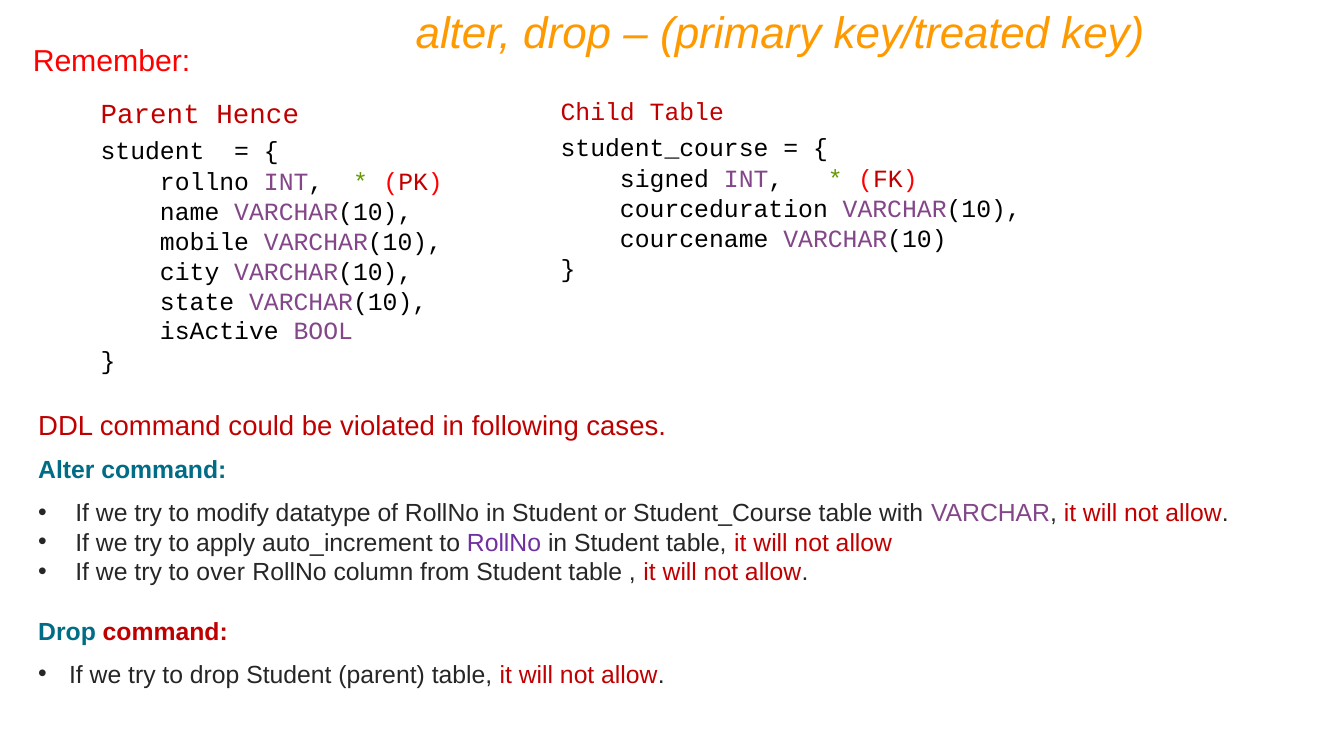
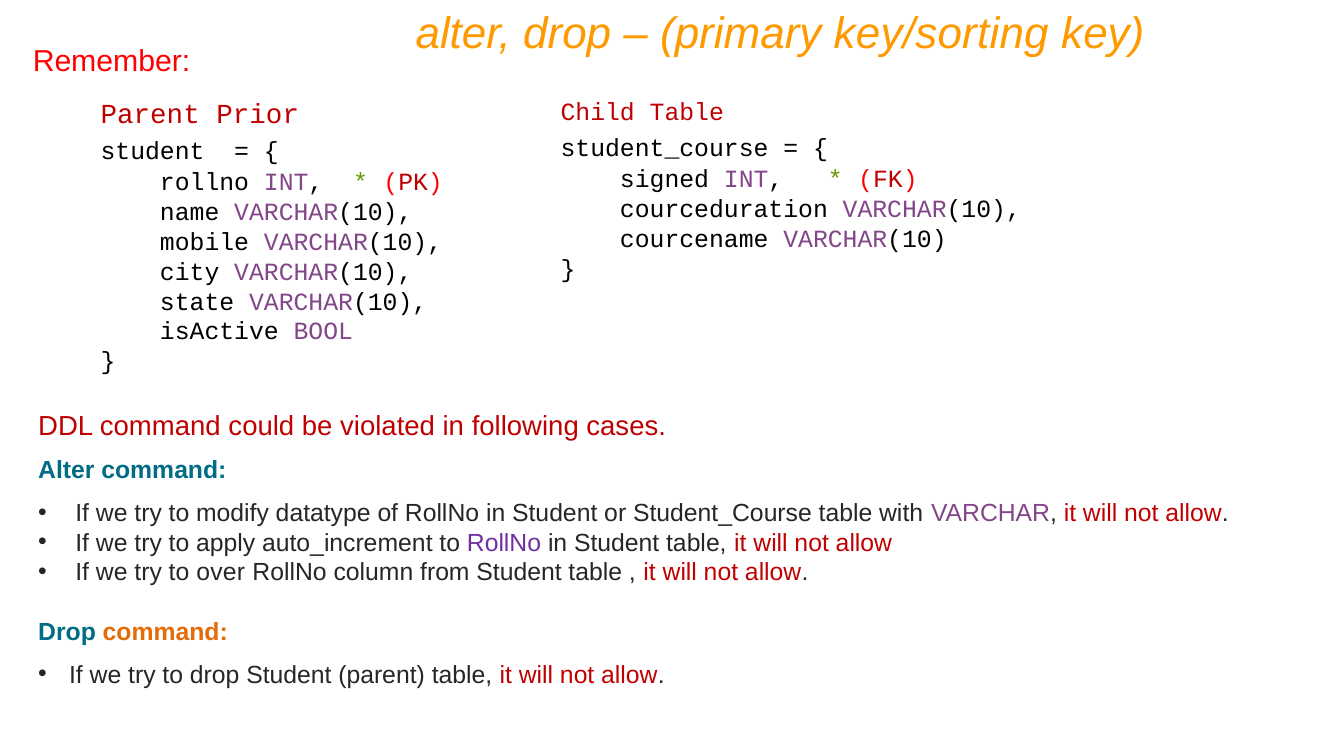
key/treated: key/treated -> key/sorting
Hence: Hence -> Prior
command at (165, 632) colour: red -> orange
